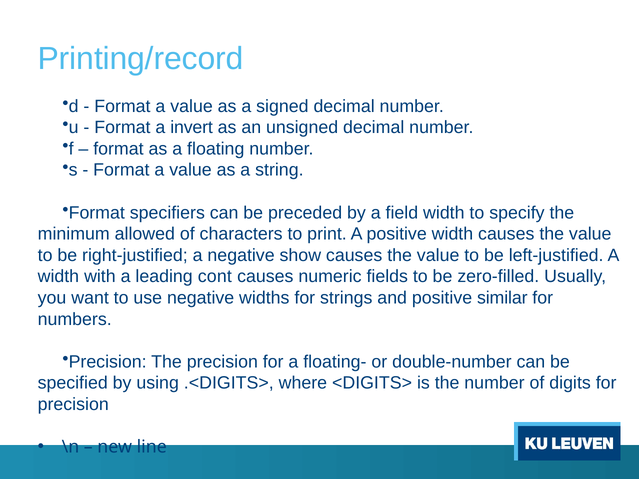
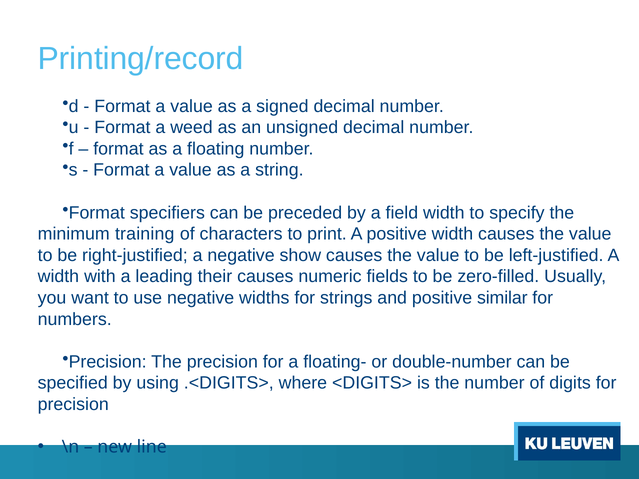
invert: invert -> weed
allowed: allowed -> training
cont: cont -> their
